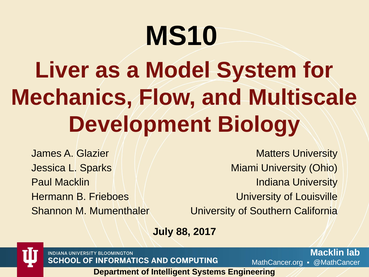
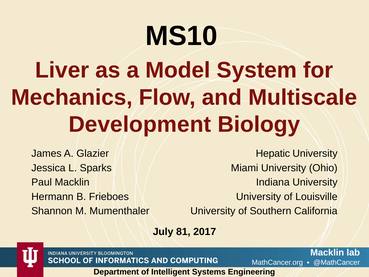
Matters: Matters -> Hepatic
88: 88 -> 81
